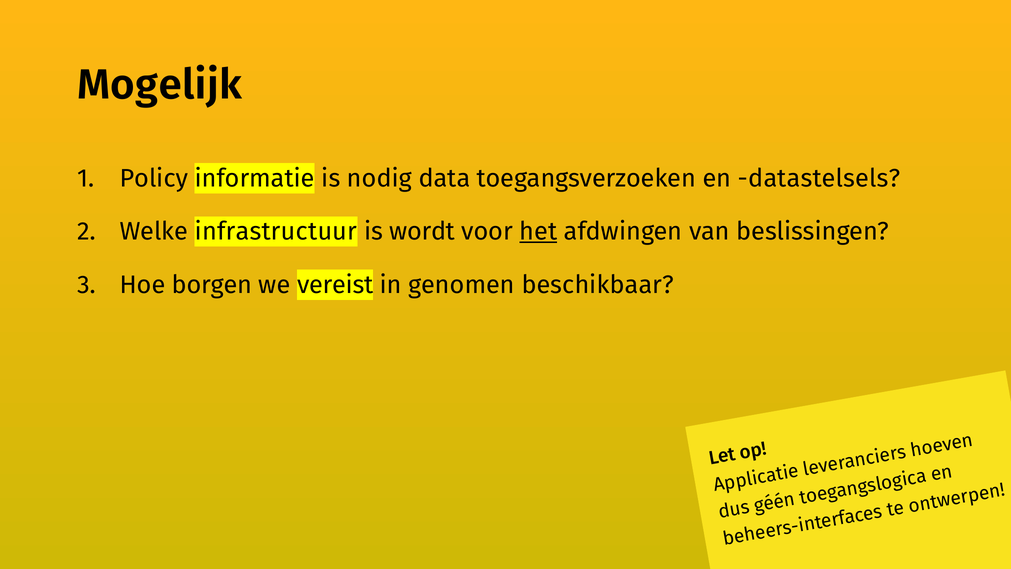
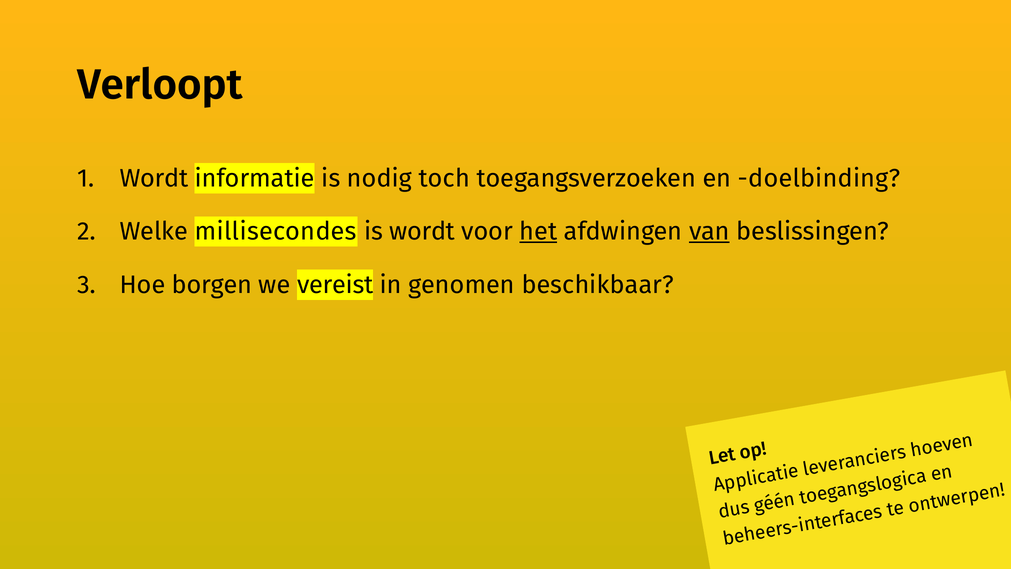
Mogelijk: Mogelijk -> Verloopt
Policy at (154, 178): Policy -> Wordt
data: data -> toch
datastelsels: datastelsels -> doelbinding
infrastructuur: infrastructuur -> millisecondes
van underline: none -> present
